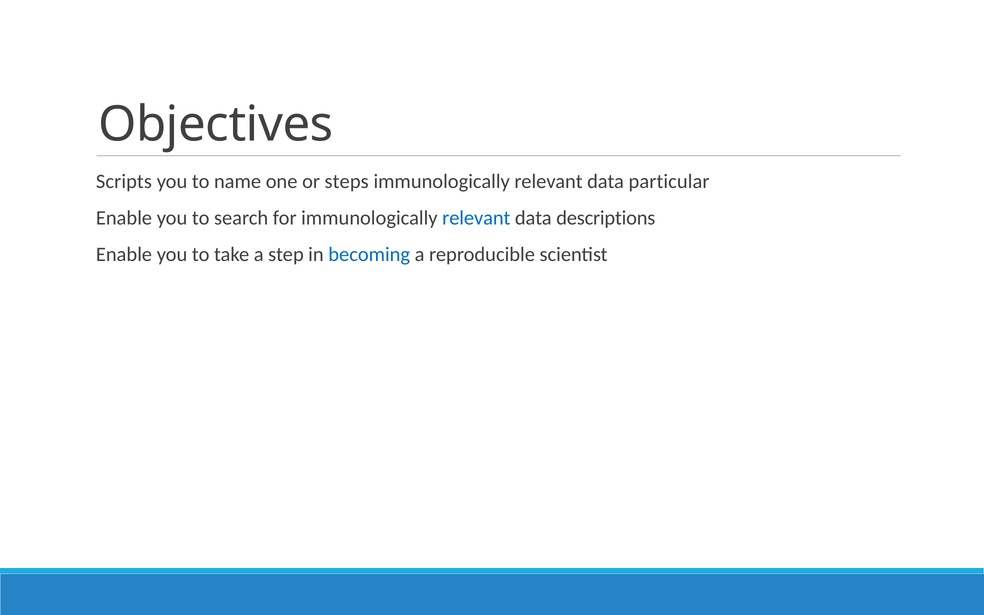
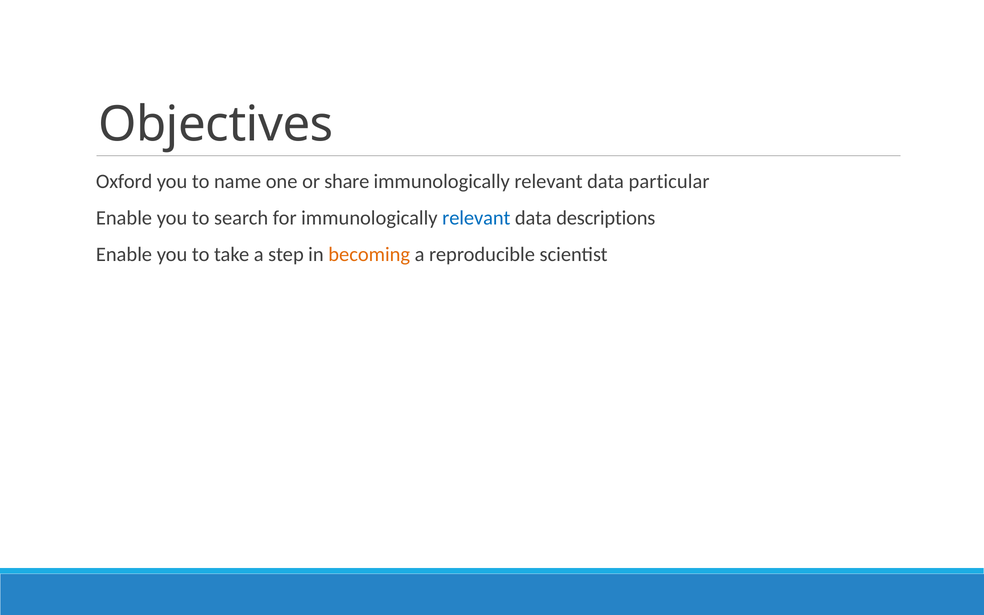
Scripts: Scripts -> Oxford
steps: steps -> share
becoming colour: blue -> orange
